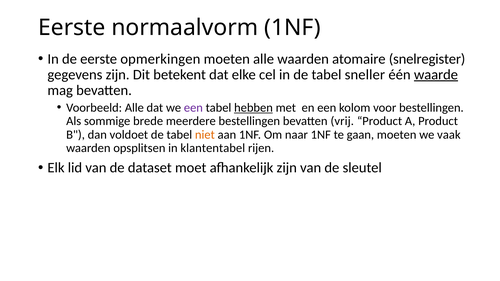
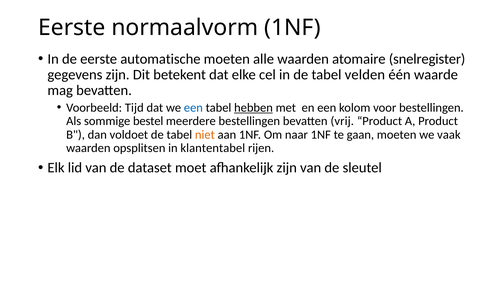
opmerkingen: opmerkingen -> automatische
sneller: sneller -> velden
waarde underline: present -> none
Voorbeeld Alle: Alle -> Tijd
een at (193, 108) colour: purple -> blue
brede: brede -> bestel
